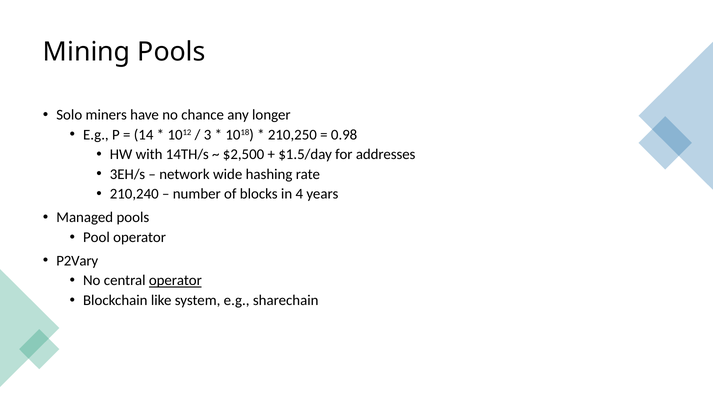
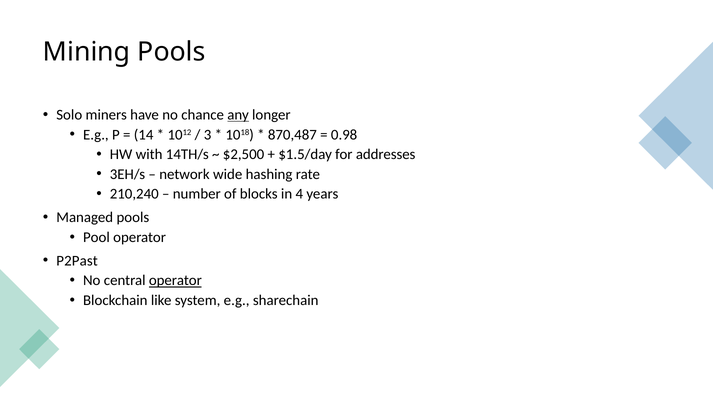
any underline: none -> present
210,250: 210,250 -> 870,487
P2Vary: P2Vary -> P2Past
